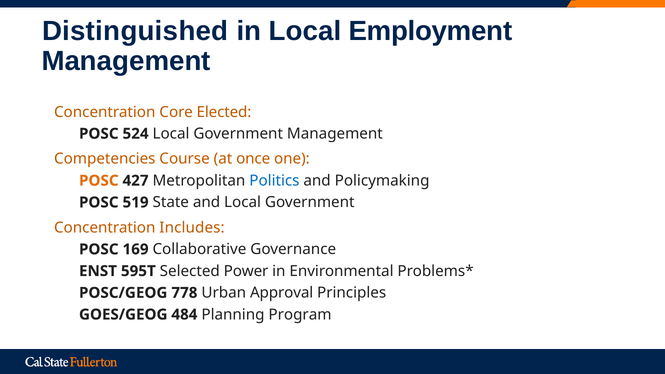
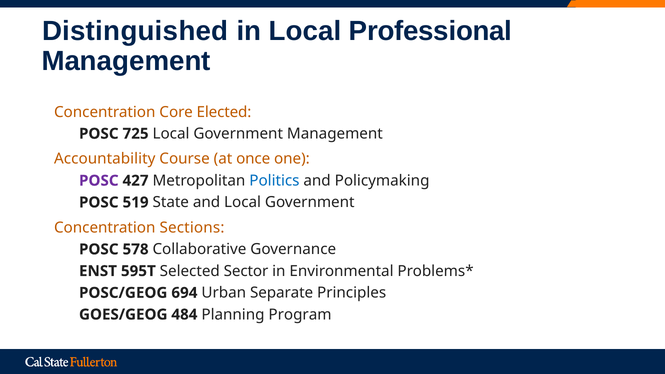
Employment: Employment -> Professional
524: 524 -> 725
Competencies: Competencies -> Accountability
POSC at (99, 181) colour: orange -> purple
Includes: Includes -> Sections
169: 169 -> 578
Power: Power -> Sector
778: 778 -> 694
Approval: Approval -> Separate
